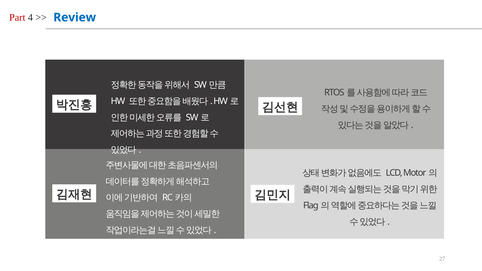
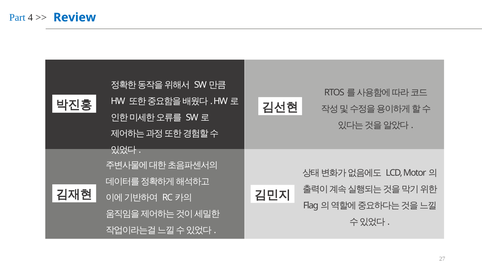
Part colour: red -> blue
